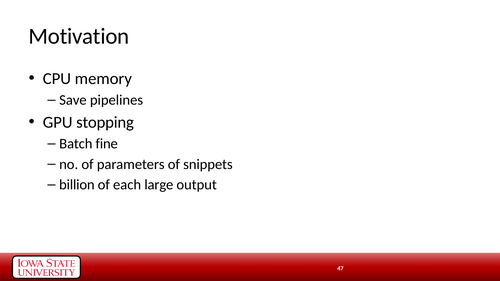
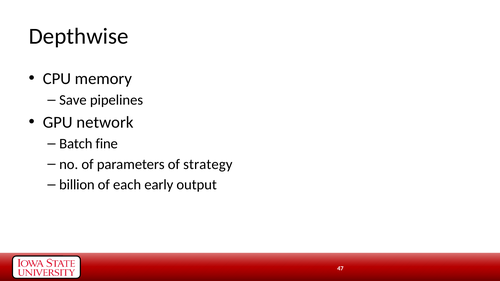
Motivation: Motivation -> Depthwise
stopping: stopping -> network
snippets: snippets -> strategy
large: large -> early
